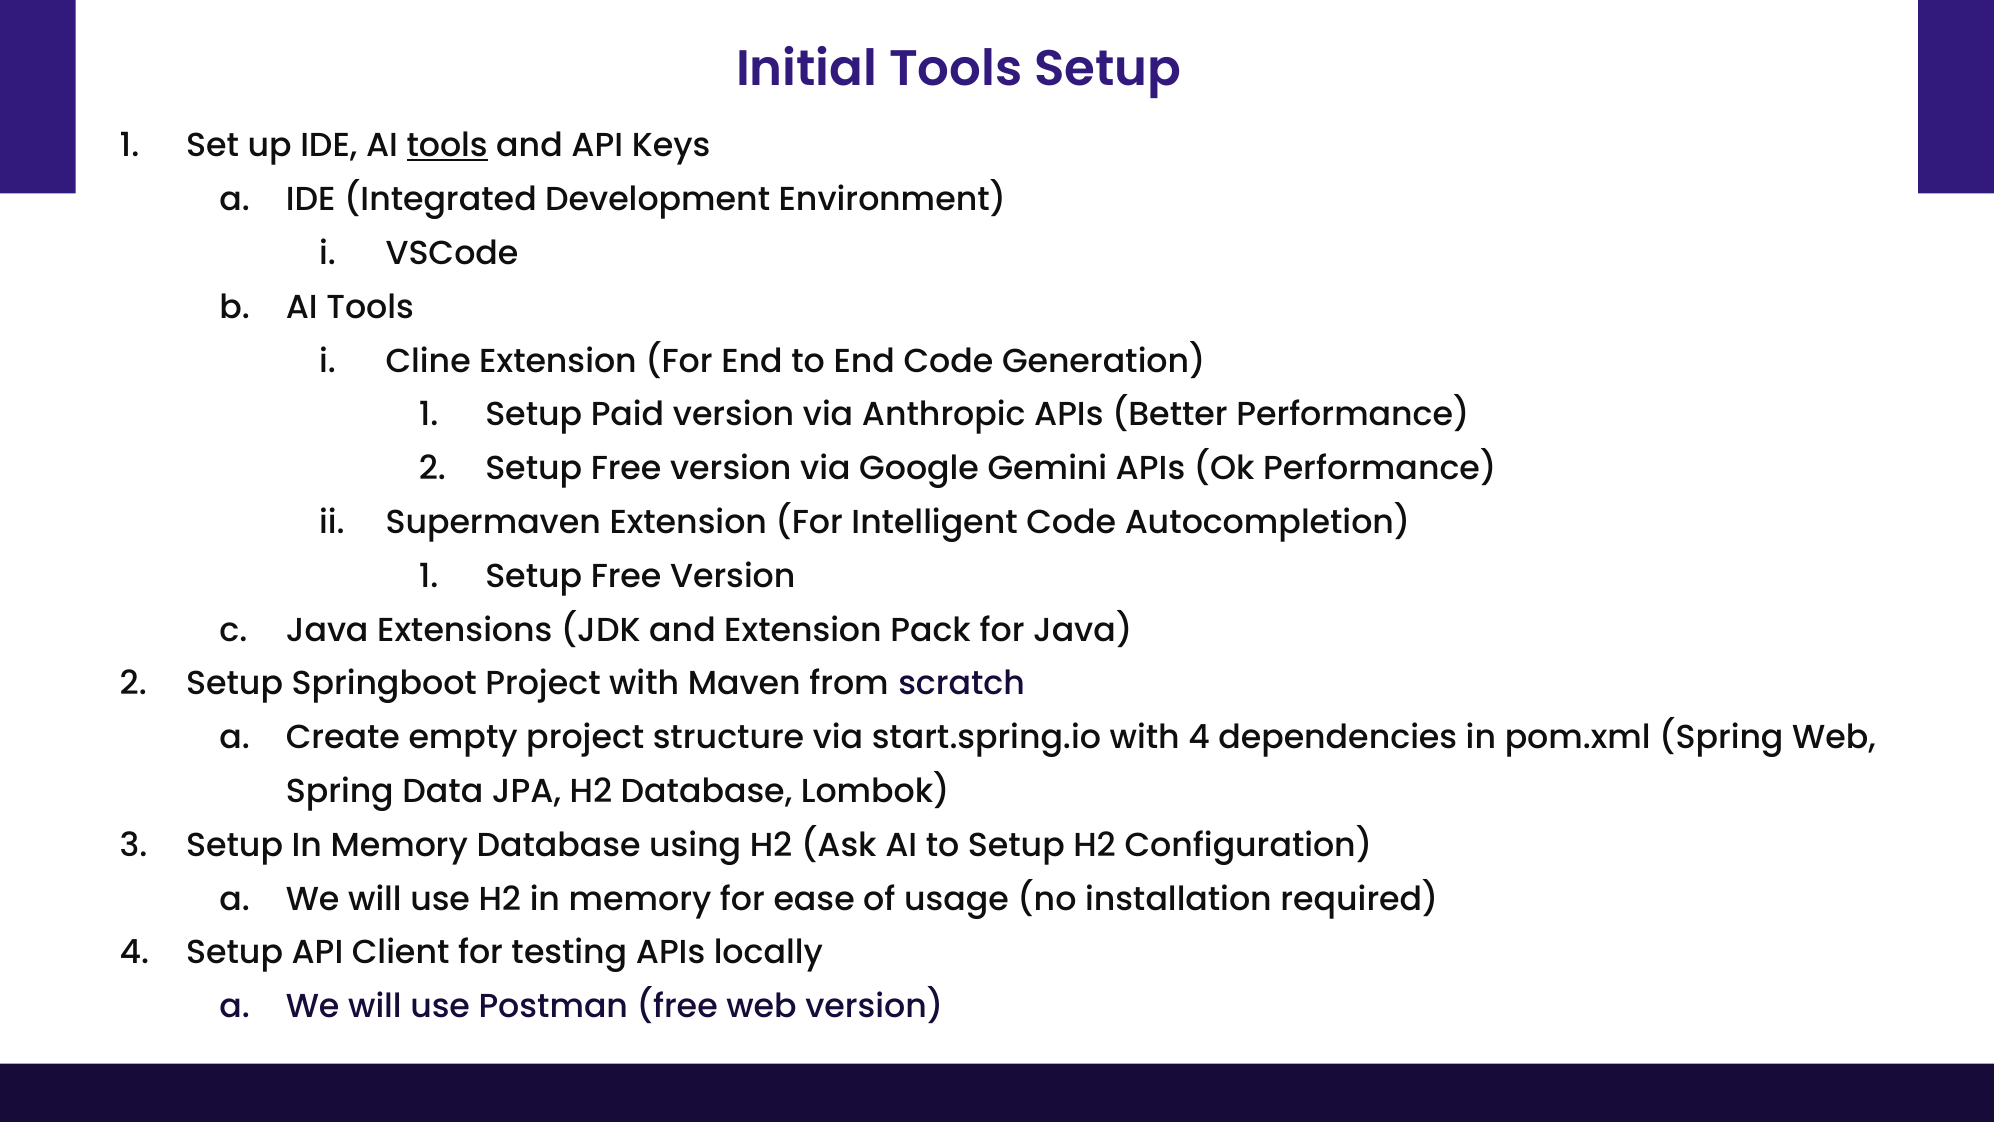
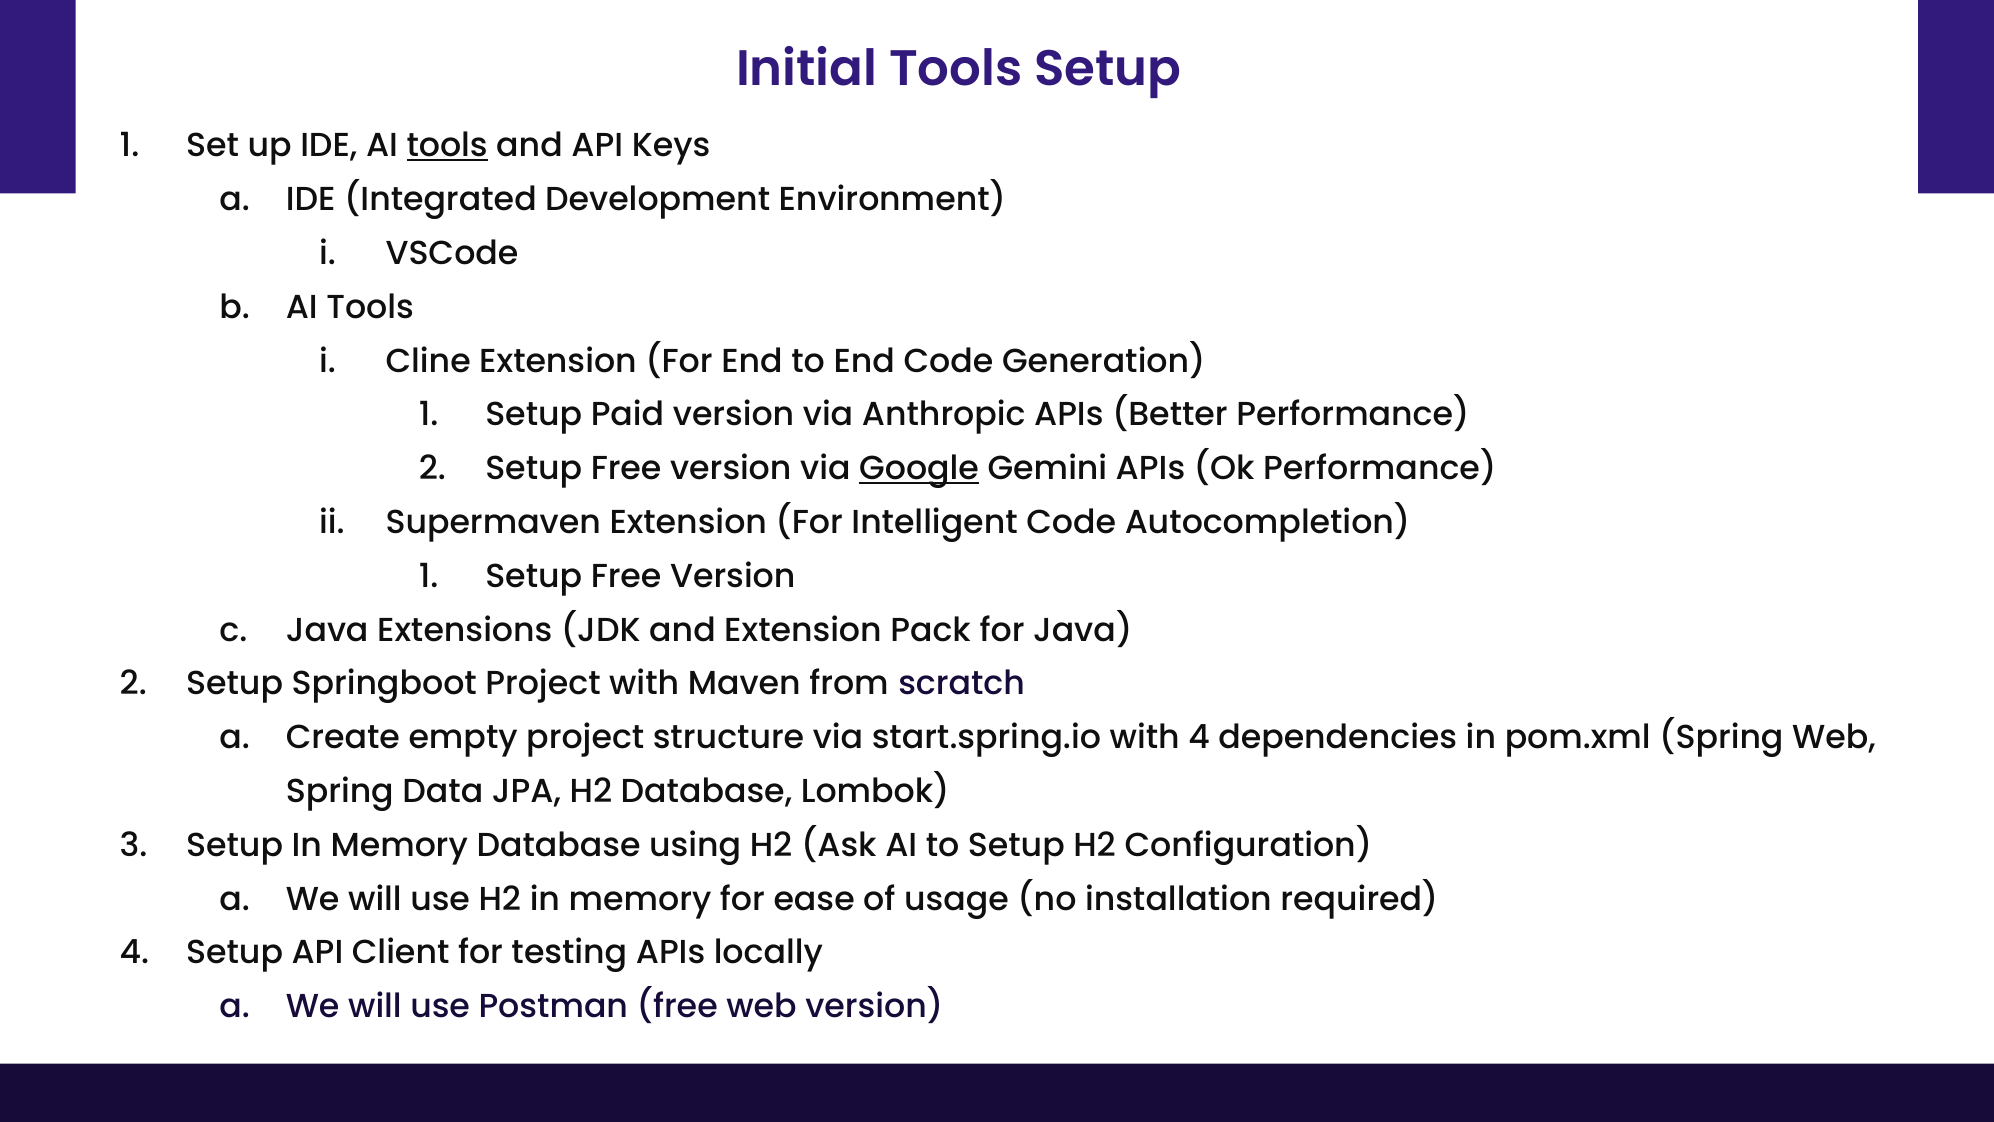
Google underline: none -> present
